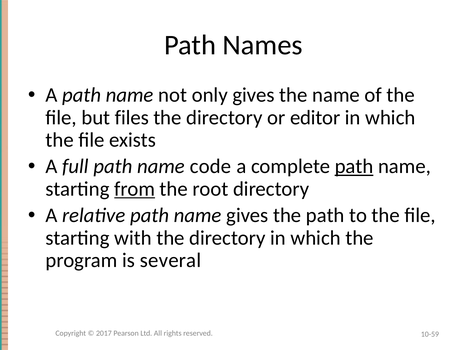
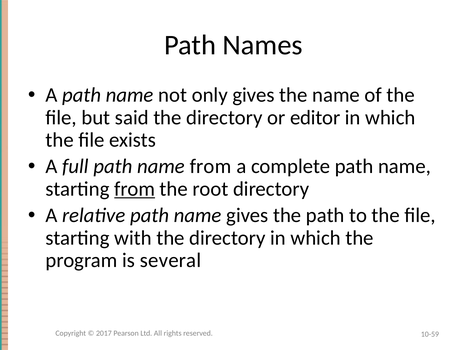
files: files -> said
name code: code -> from
path at (354, 167) underline: present -> none
